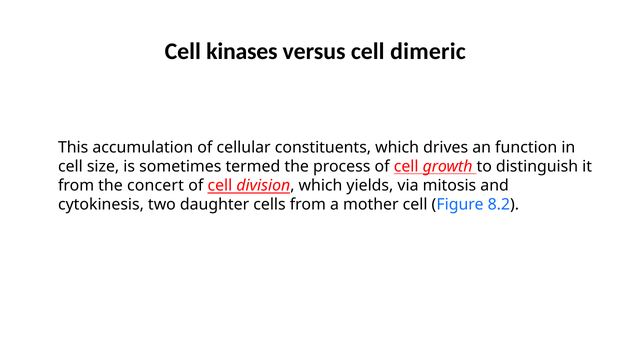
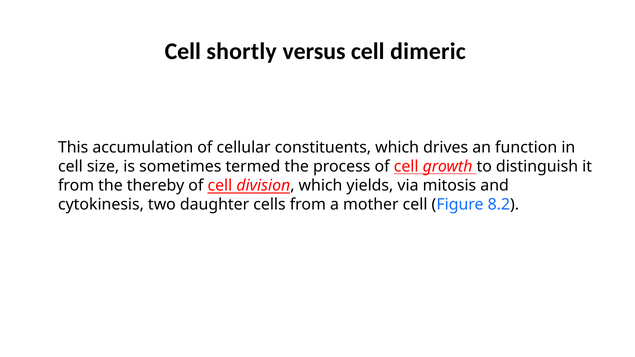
kinases: kinases -> shortly
concert: concert -> thereby
